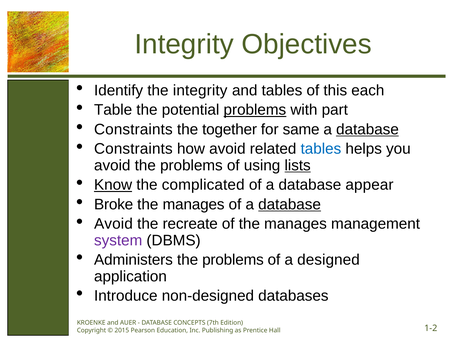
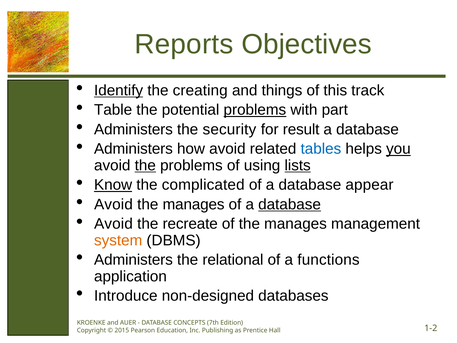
Integrity at (184, 44): Integrity -> Reports
Identify underline: none -> present
the integrity: integrity -> creating
and tables: tables -> things
each: each -> track
Constraints at (133, 129): Constraints -> Administers
together: together -> security
same: same -> result
database at (367, 129) underline: present -> none
Constraints at (133, 149): Constraints -> Administers
you underline: none -> present
the at (145, 165) underline: none -> present
Broke at (114, 204): Broke -> Avoid
system colour: purple -> orange
problems at (233, 260): problems -> relational
designed: designed -> functions
